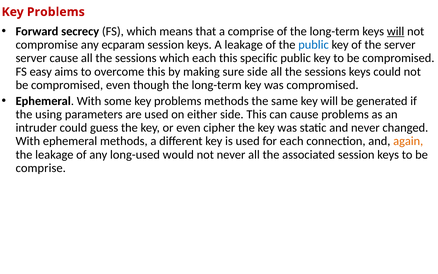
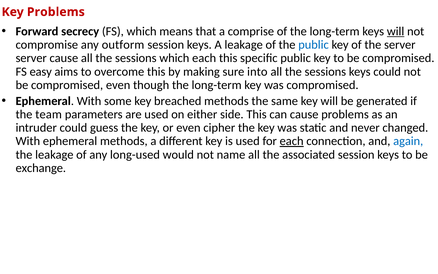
ecparam: ecparam -> outform
sure side: side -> into
some key problems: problems -> breached
using: using -> team
each at (292, 141) underline: none -> present
again colour: orange -> blue
not never: never -> name
comprise at (41, 168): comprise -> exchange
